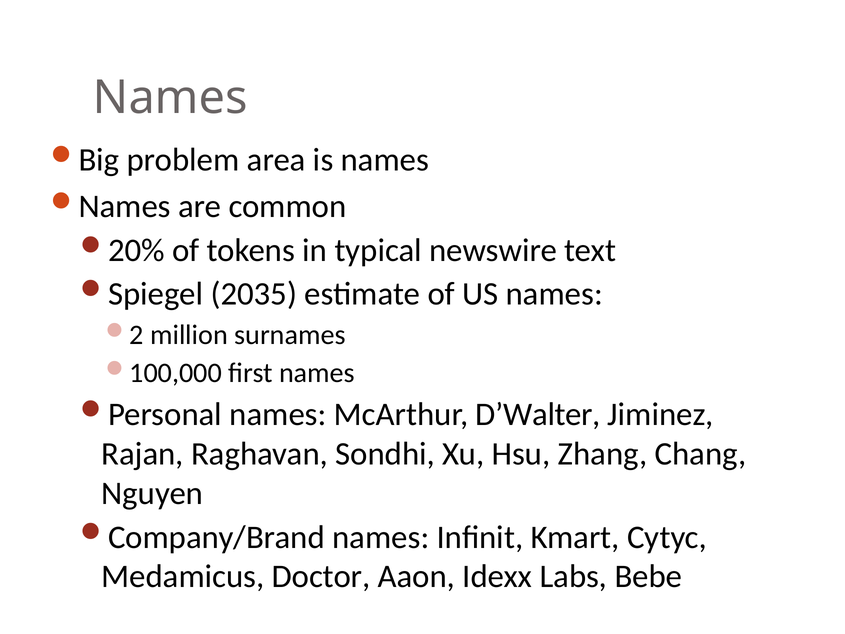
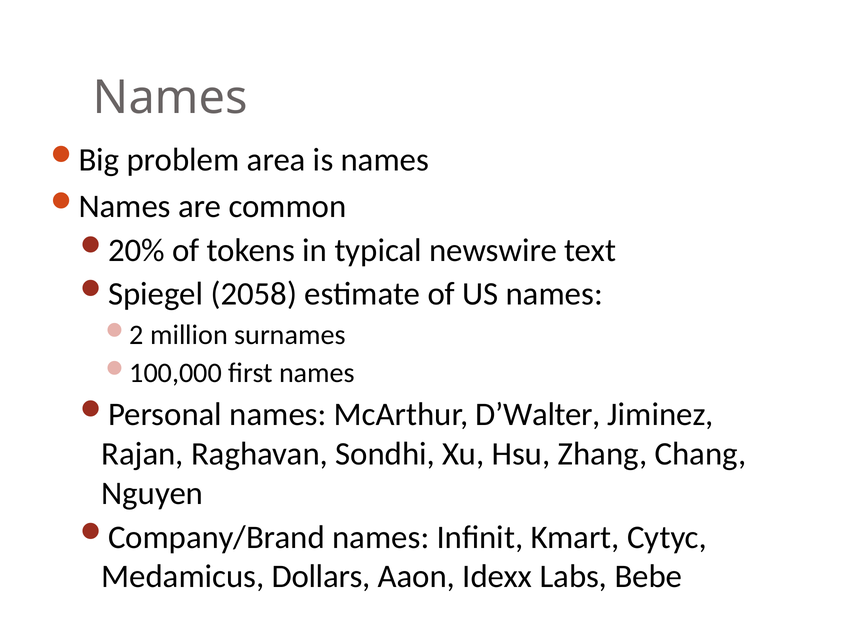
2035: 2035 -> 2058
Doctor: Doctor -> Dollars
